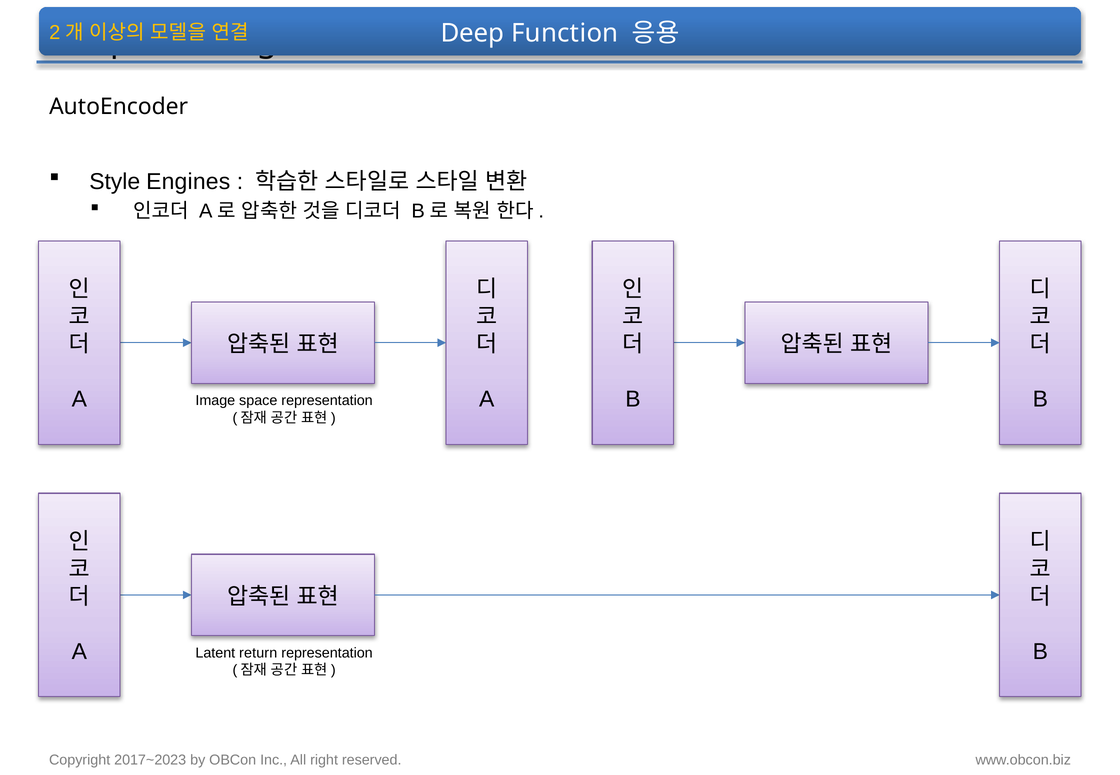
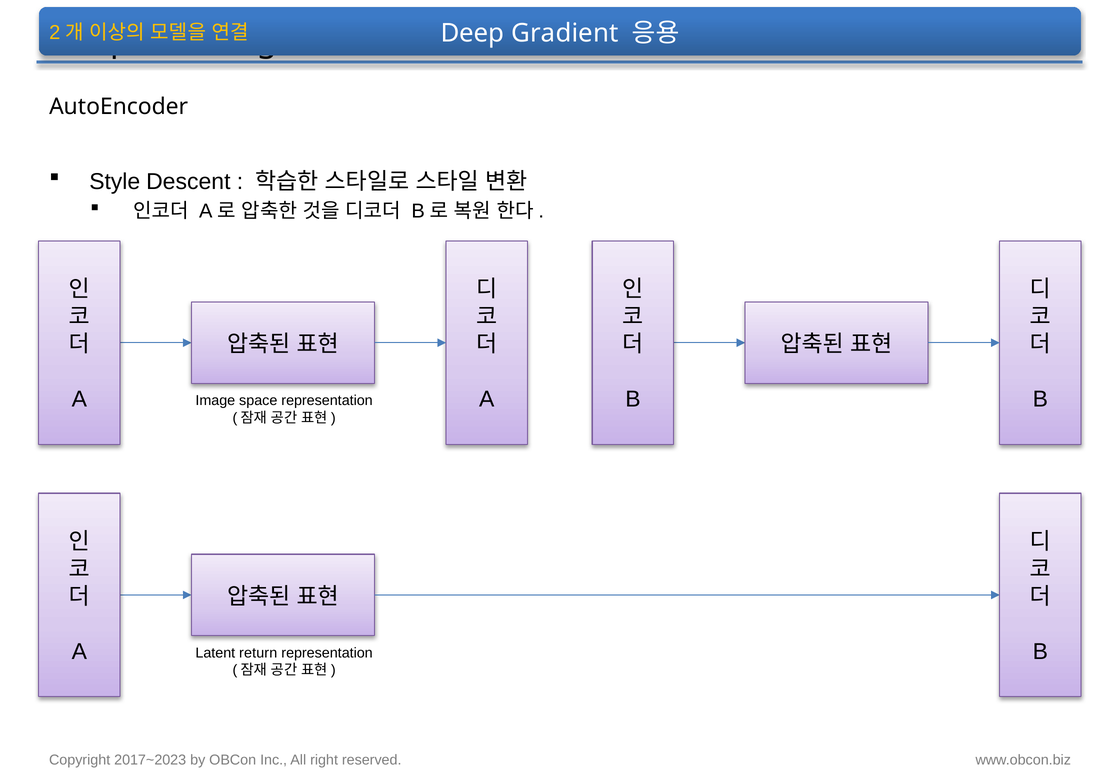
Function: Function -> Gradient
Engines: Engines -> Descent
